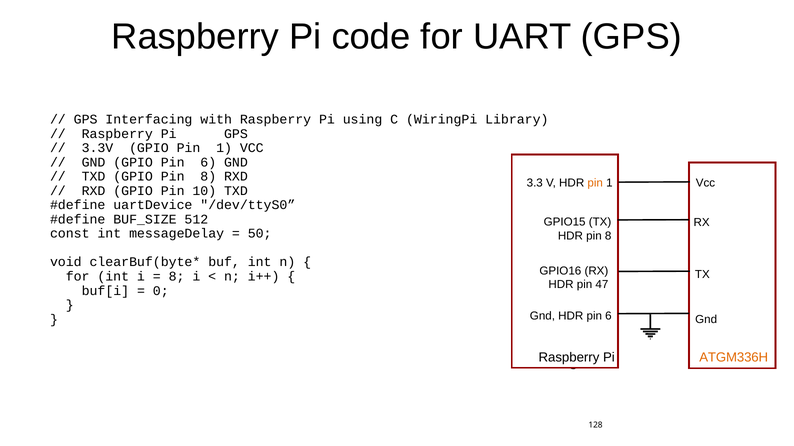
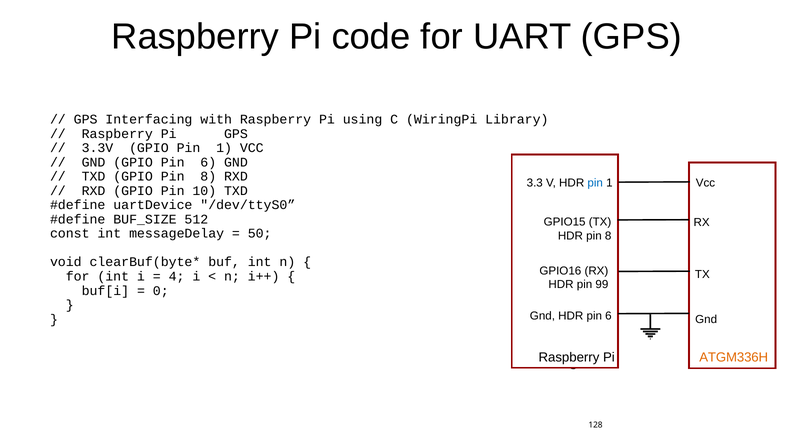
pin at (595, 183) colour: orange -> blue
8 at (177, 277): 8 -> 4
47: 47 -> 99
